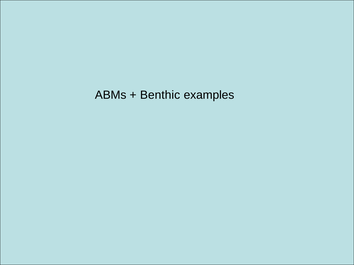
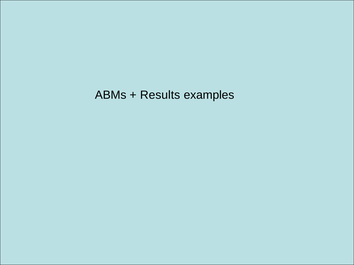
Benthic: Benthic -> Results
